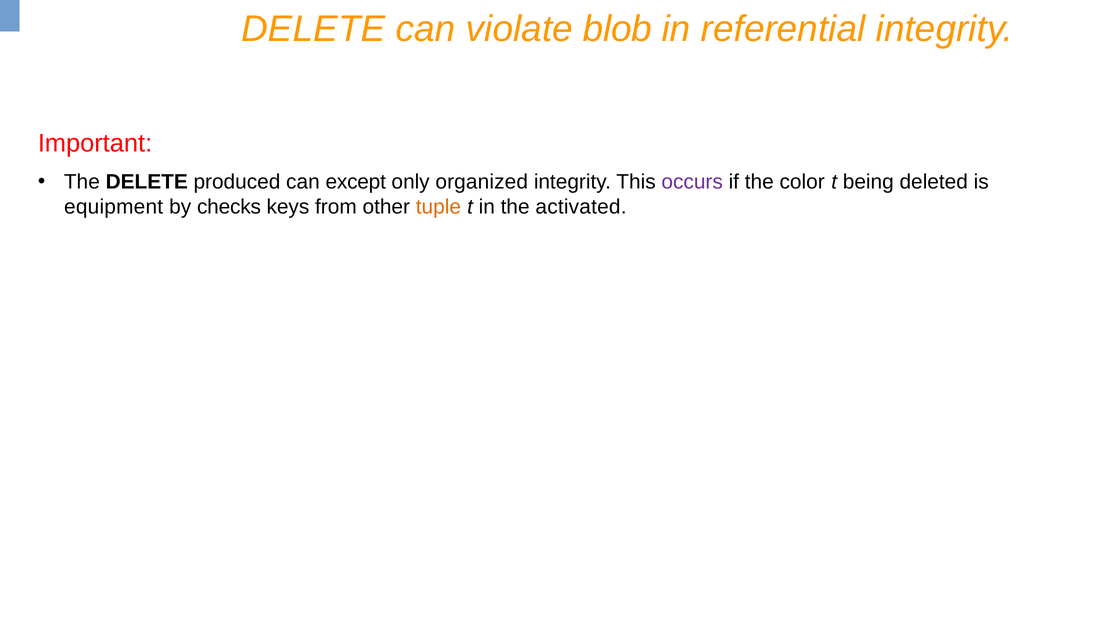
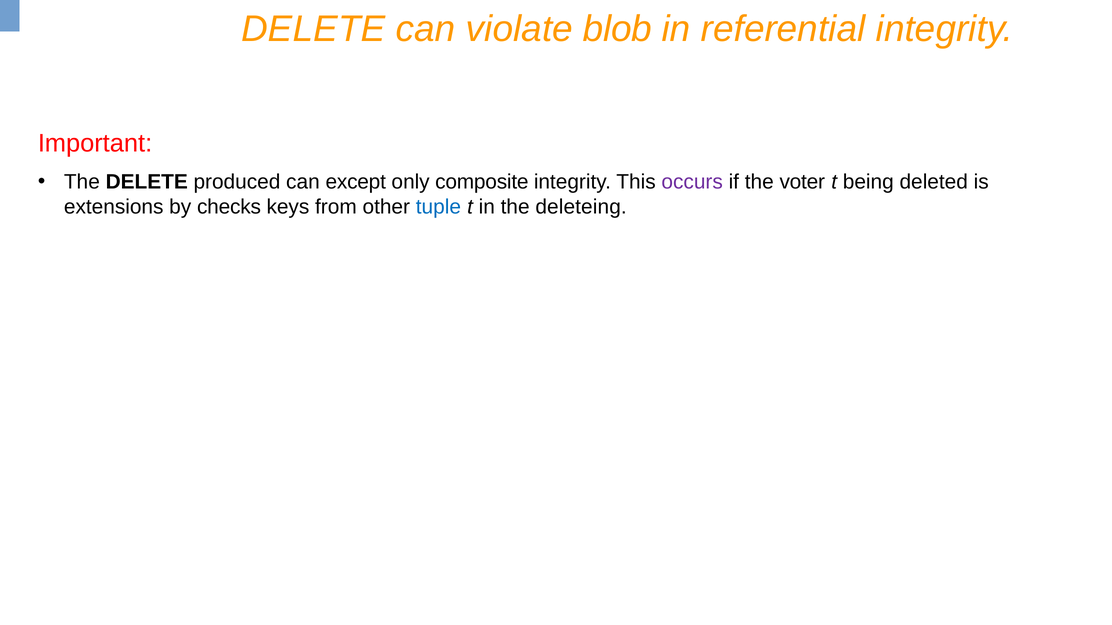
organized: organized -> composite
color: color -> voter
equipment: equipment -> extensions
tuple colour: orange -> blue
activated: activated -> deleteing
